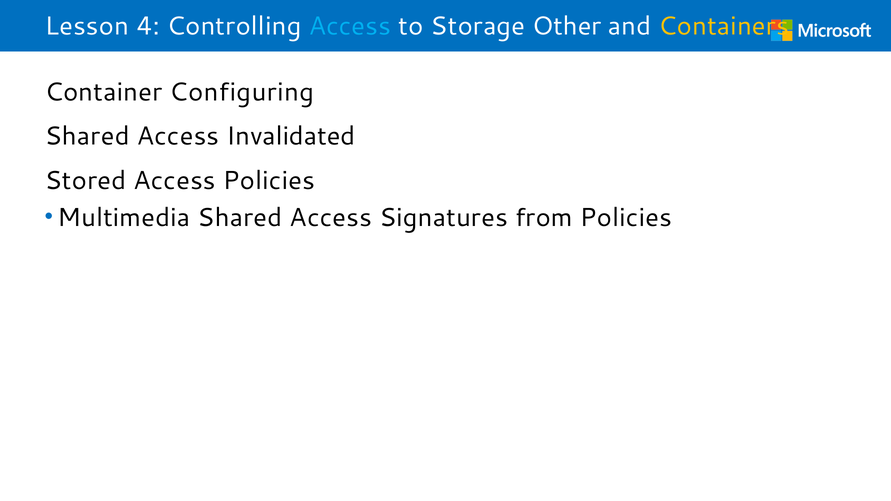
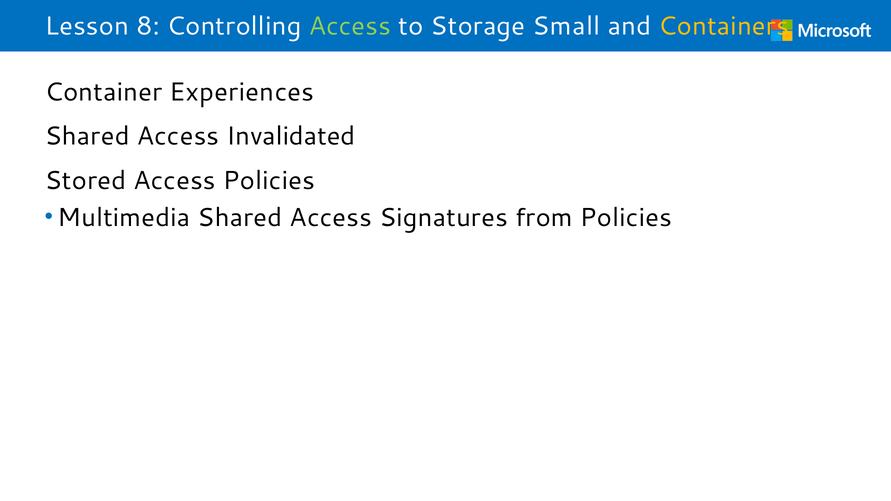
4: 4 -> 8
Access at (350, 26) colour: light blue -> light green
Other: Other -> Small
Configuring: Configuring -> Experiences
